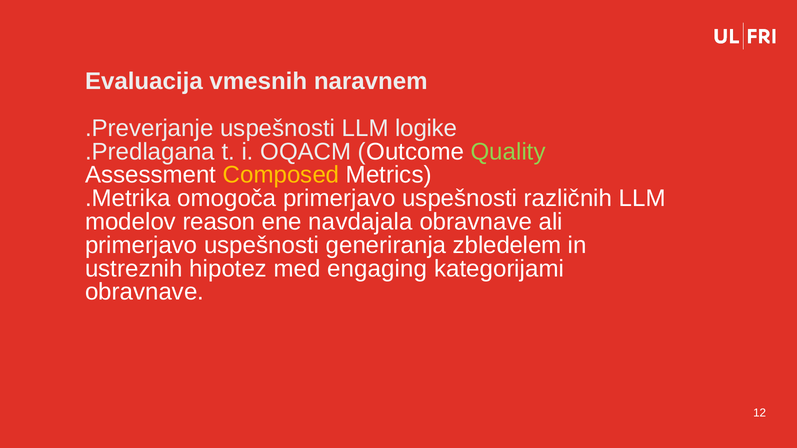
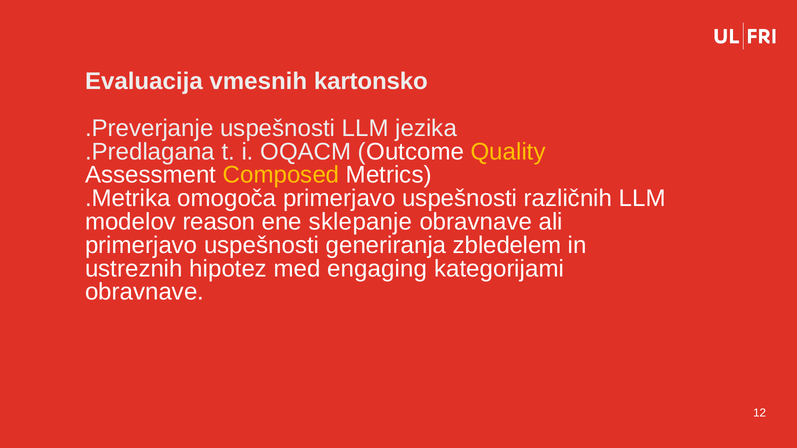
naravnem: naravnem -> kartonsko
logike: logike -> jezika
Quality colour: light green -> yellow
navdajala: navdajala -> sklepanje
